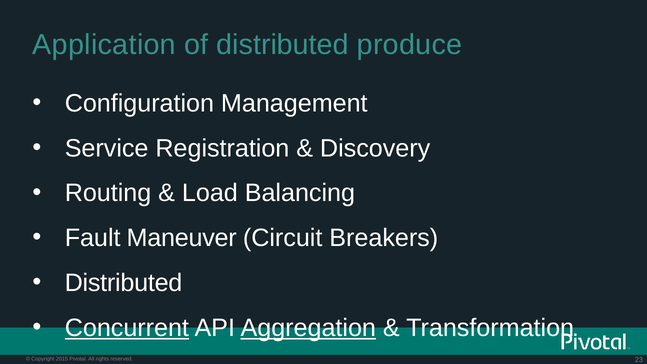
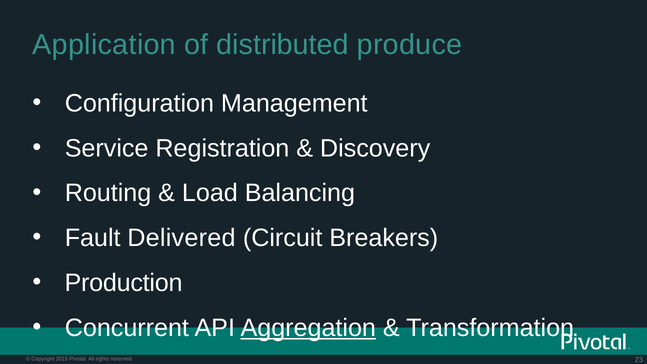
Maneuver: Maneuver -> Delivered
Distributed at (124, 283): Distributed -> Production
Concurrent underline: present -> none
